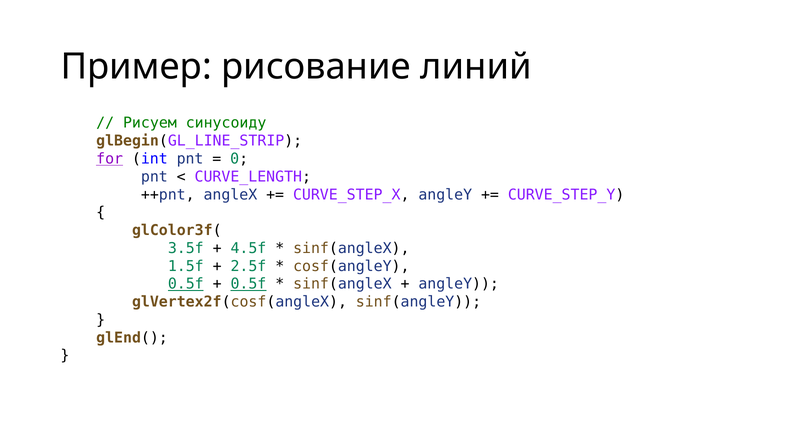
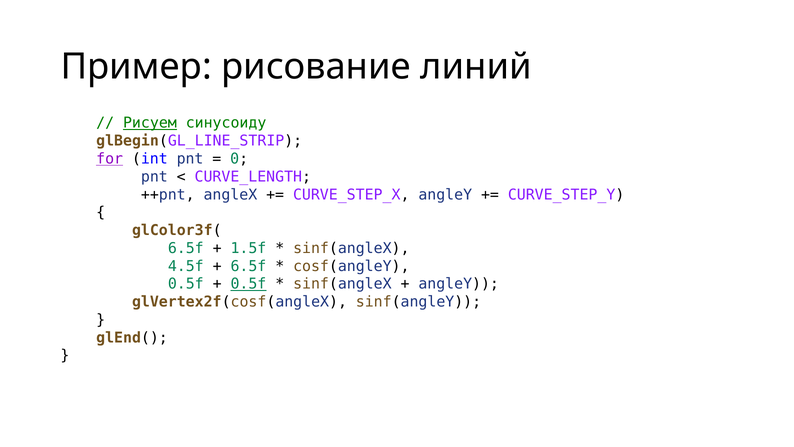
Рисуем underline: none -> present
3.5f at (186, 248): 3.5f -> 6.5f
4.5f: 4.5f -> 1.5f
1.5f: 1.5f -> 4.5f
2.5f at (248, 266): 2.5f -> 6.5f
0.5f at (186, 284) underline: present -> none
